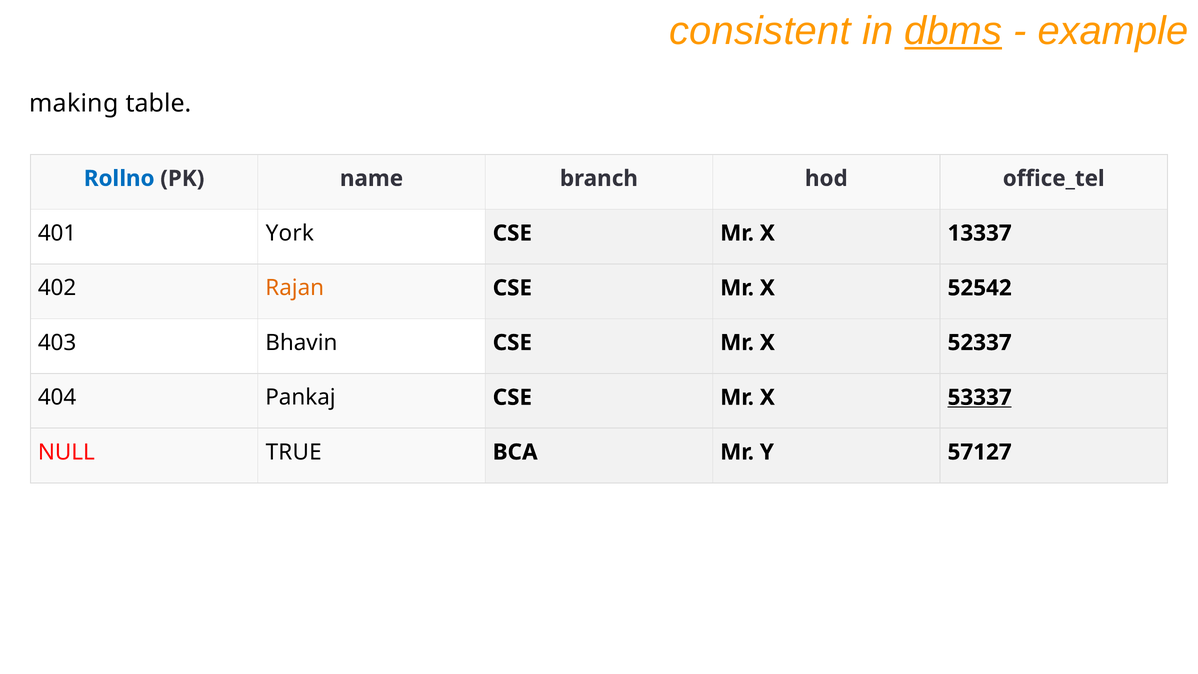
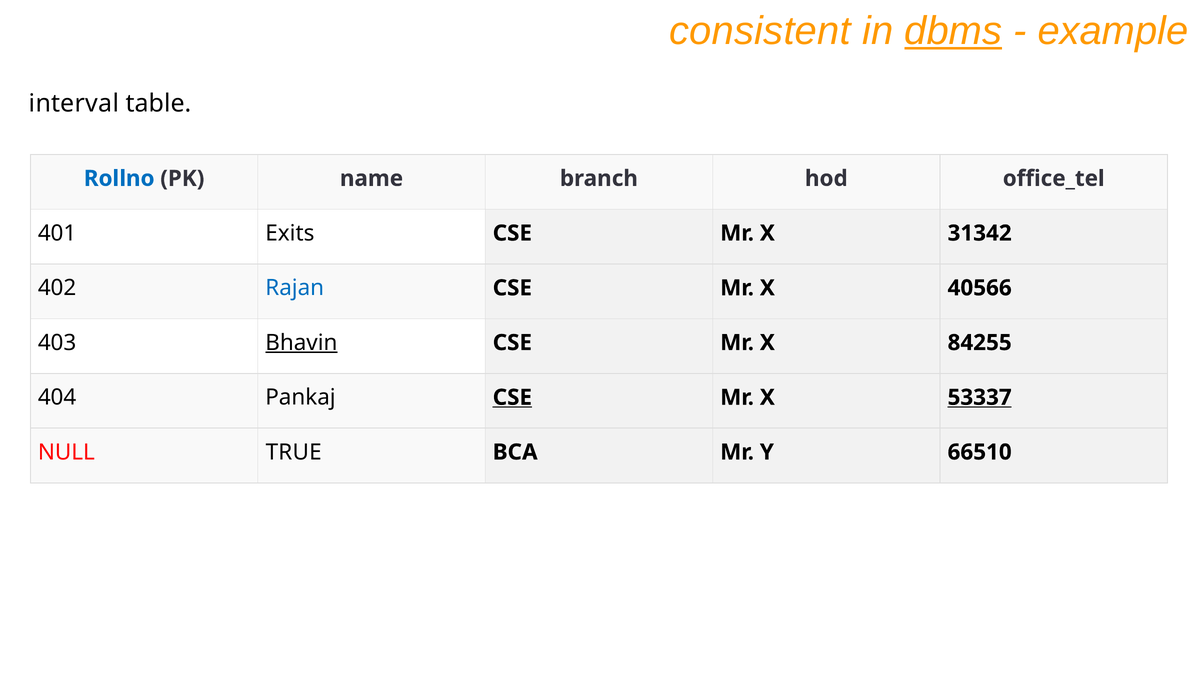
making: making -> interval
York: York -> Exits
13337: 13337 -> 31342
Rajan colour: orange -> blue
52542: 52542 -> 40566
Bhavin underline: none -> present
52337: 52337 -> 84255
CSE at (512, 397) underline: none -> present
57127: 57127 -> 66510
